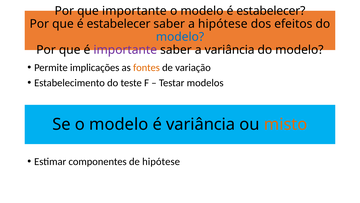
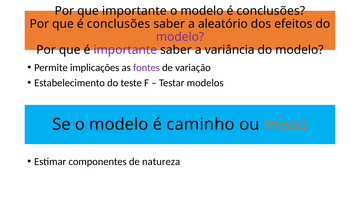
modelo é estabelecer: estabelecer -> conclusões
que é estabelecer: estabelecer -> conclusões
a hipótese: hipótese -> aleatório
modelo at (180, 37) colour: blue -> purple
fontes colour: orange -> purple
é variância: variância -> caminho
de hipótese: hipótese -> natureza
